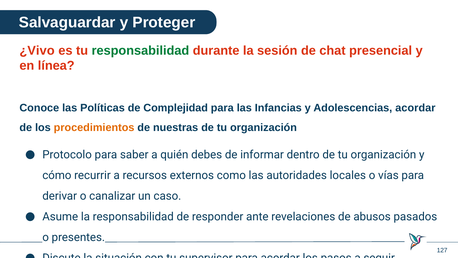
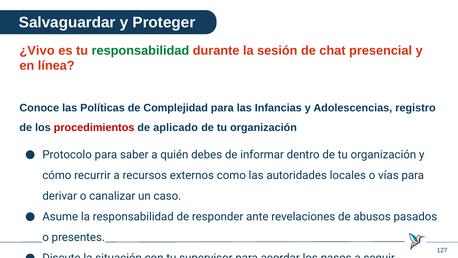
Adolescencias acordar: acordar -> registro
procedimientos colour: orange -> red
nuestras: nuestras -> aplicado
